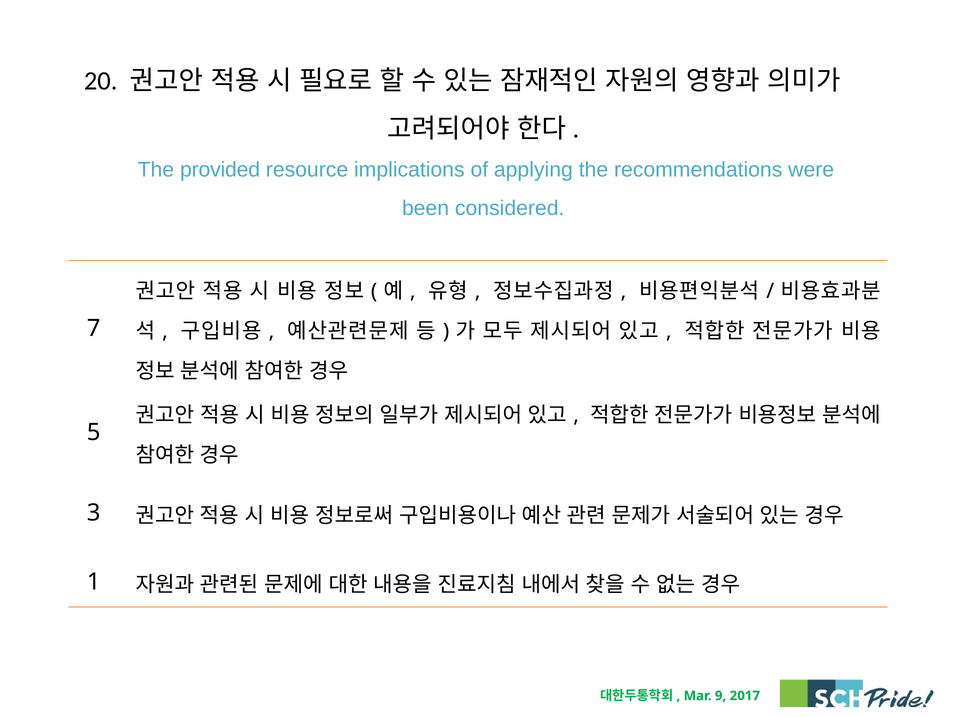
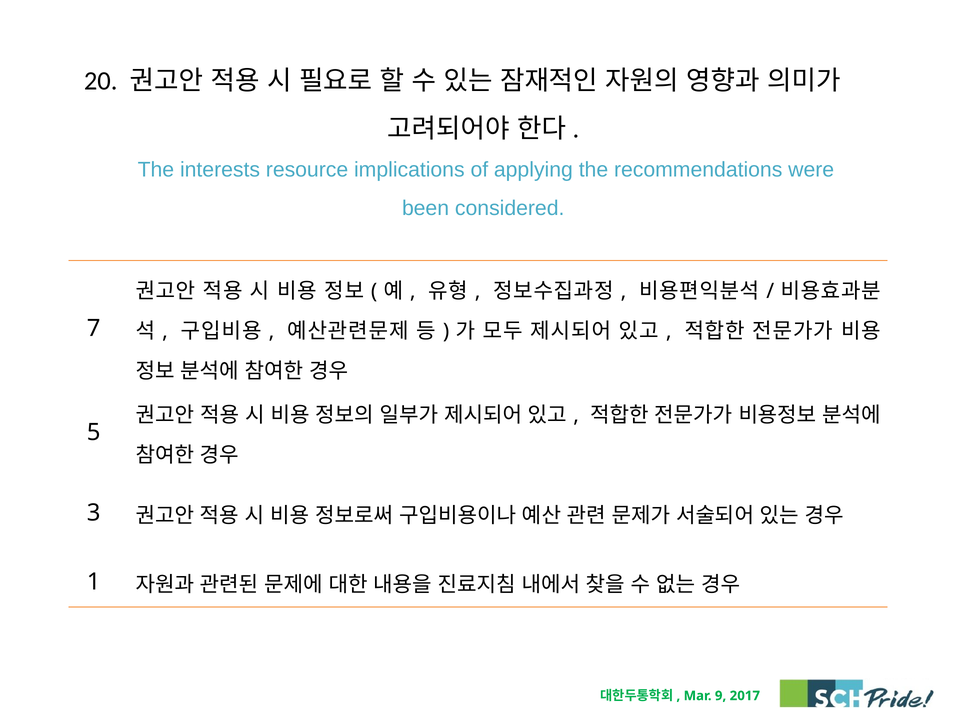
provided: provided -> interests
